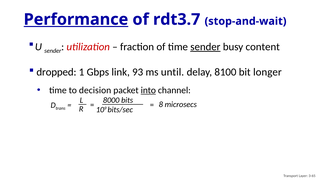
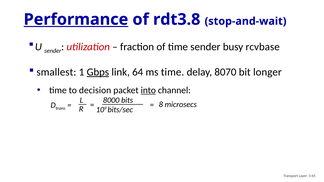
rdt3.7: rdt3.7 -> rdt3.8
sender at (205, 47) underline: present -> none
content: content -> rcvbase
dropped: dropped -> smallest
Gbps underline: none -> present
93: 93 -> 64
ms until: until -> time
8100: 8100 -> 8070
